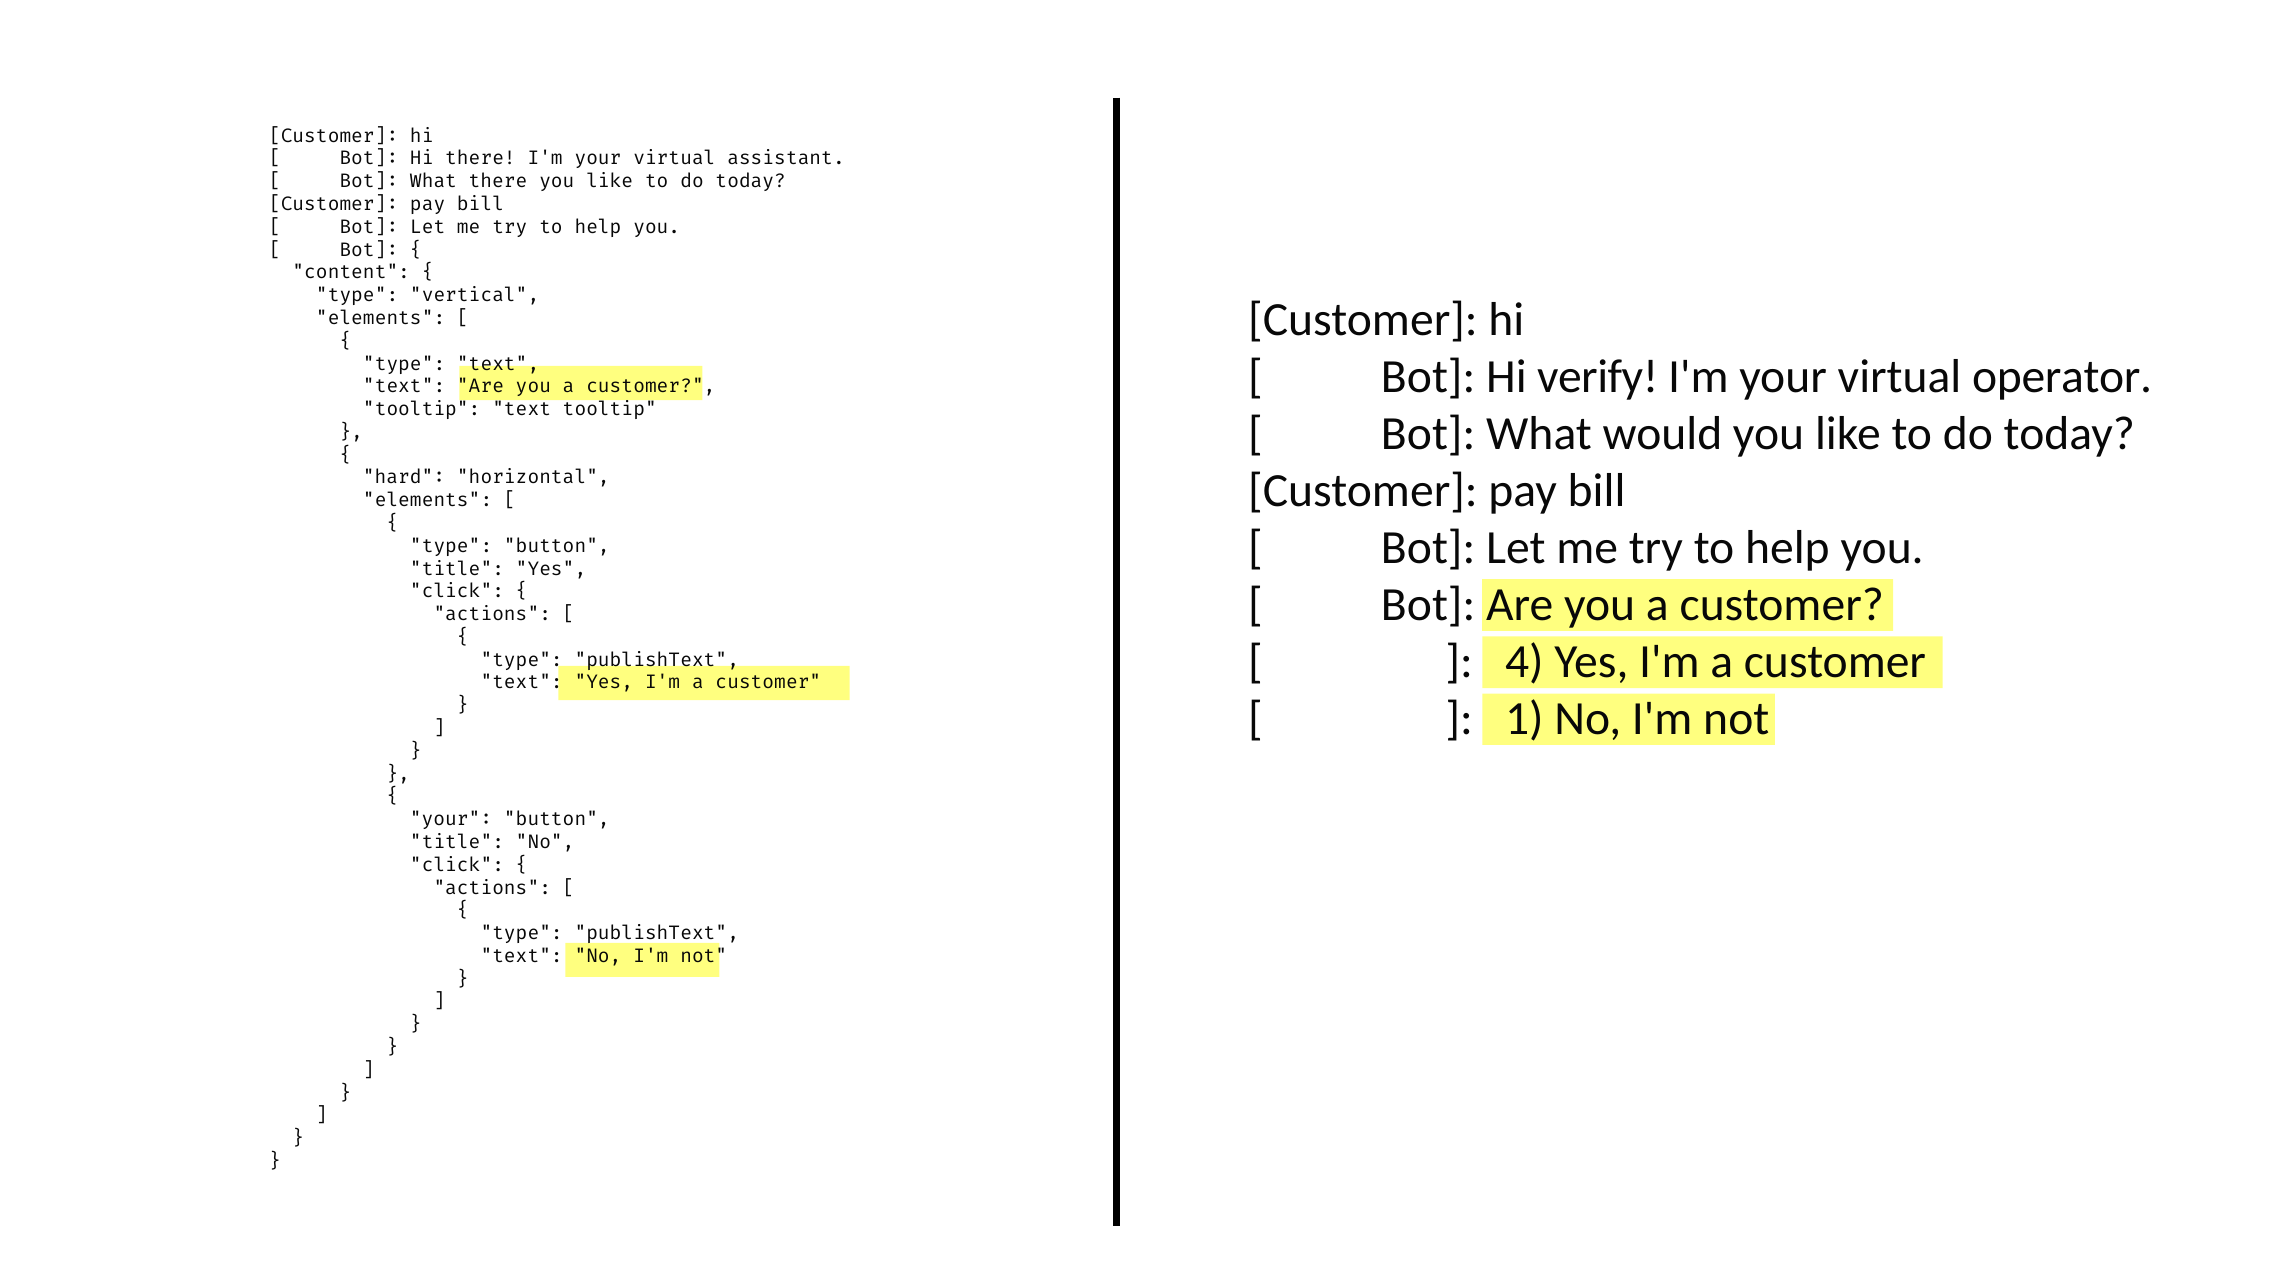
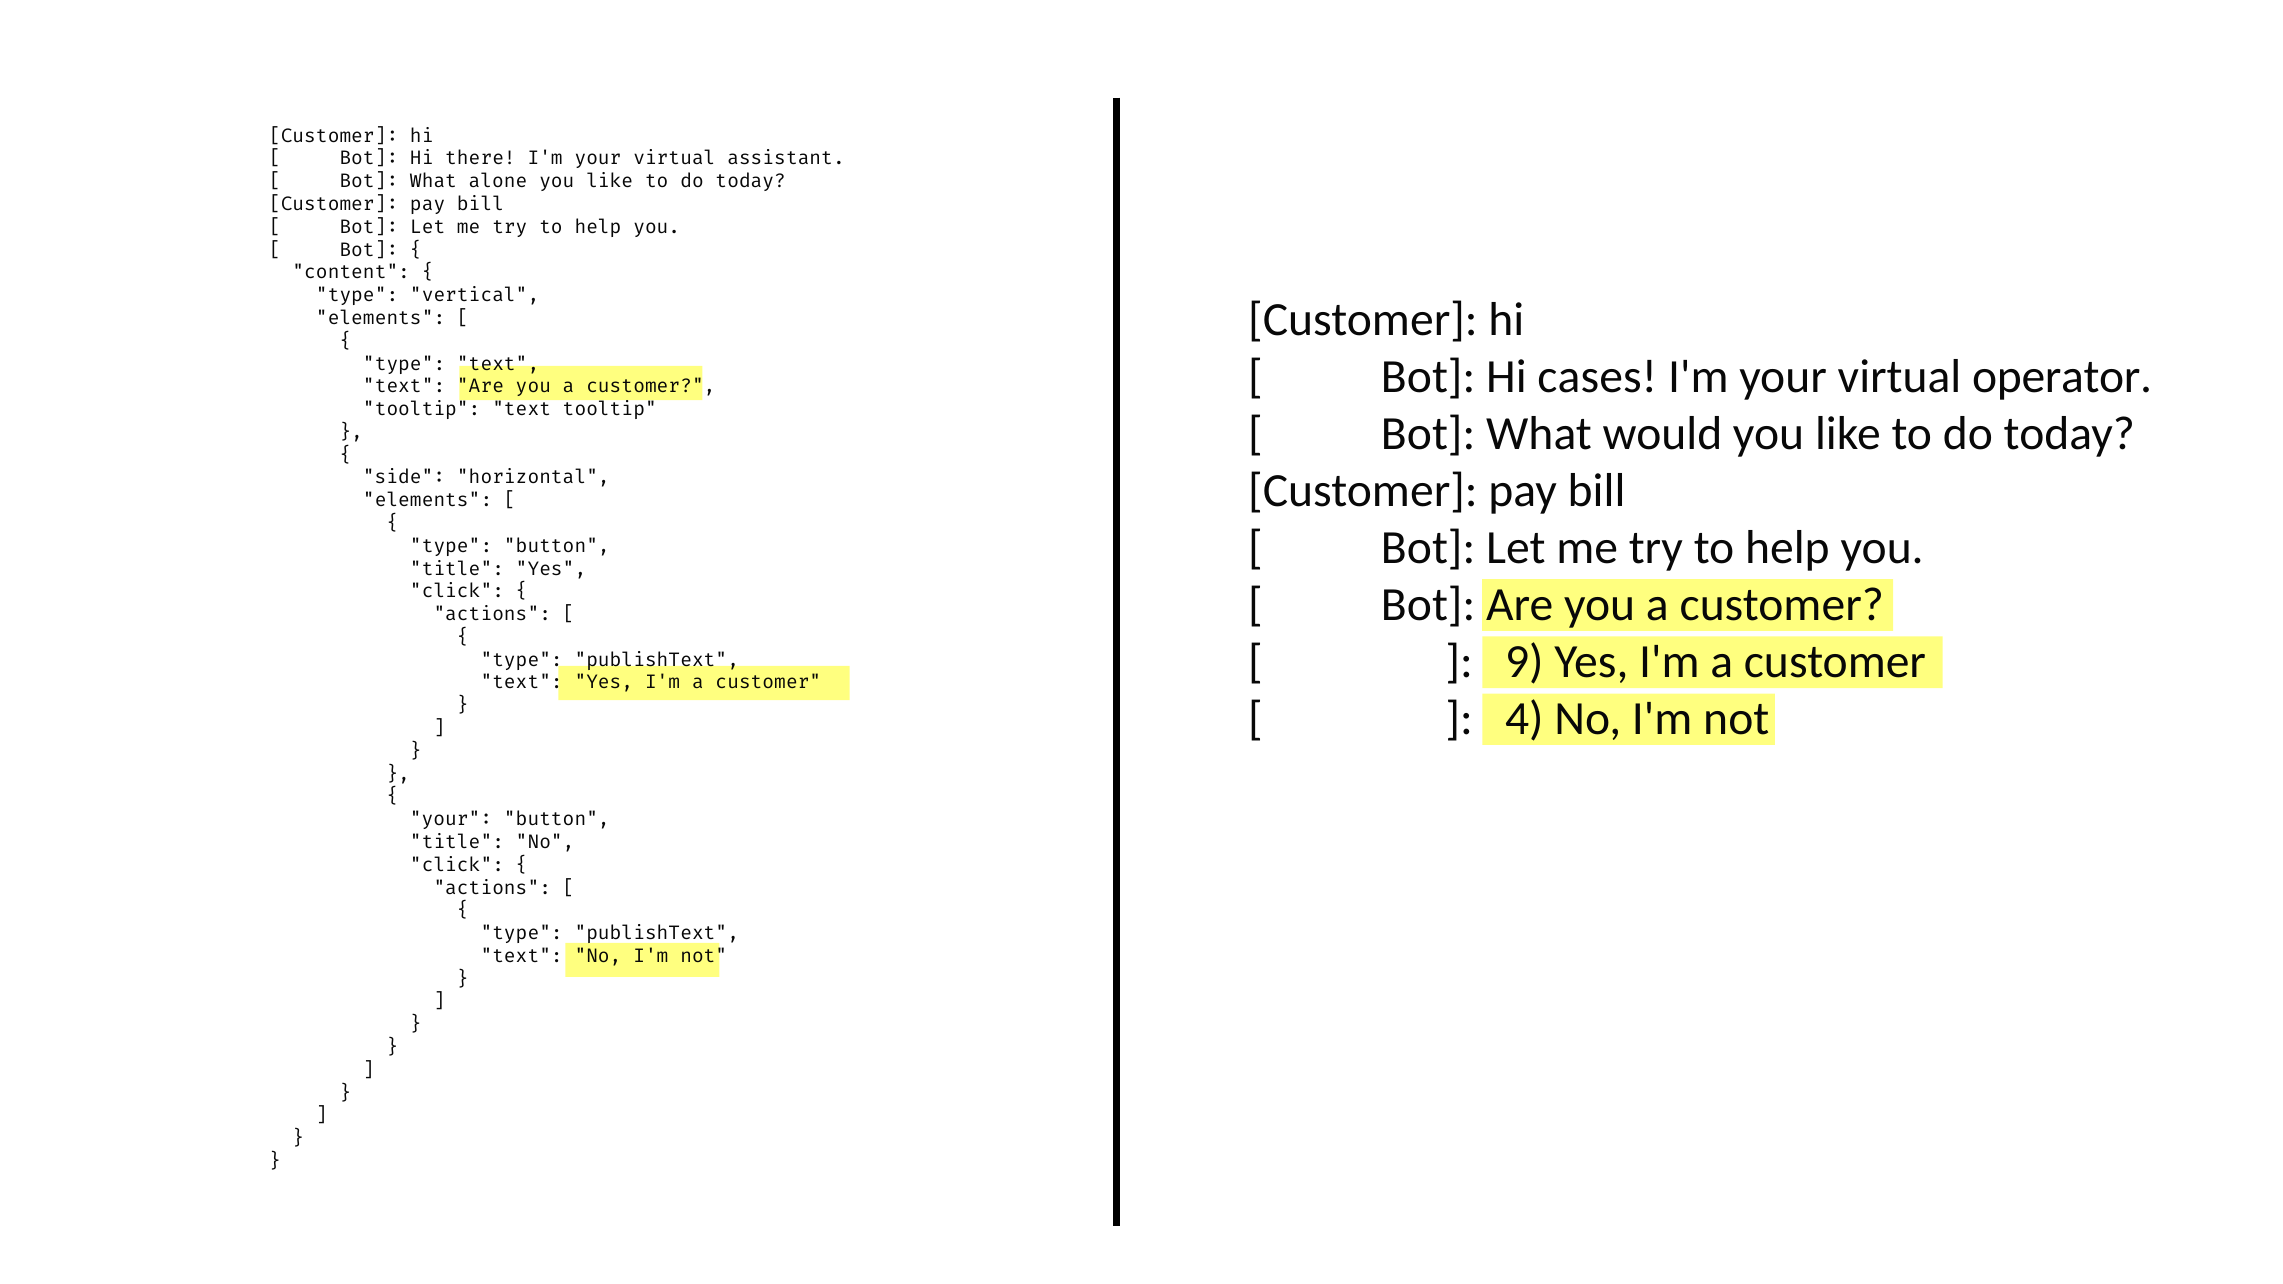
What there: there -> alone
verify: verify -> cases
hard: hard -> side
4: 4 -> 9
1: 1 -> 4
